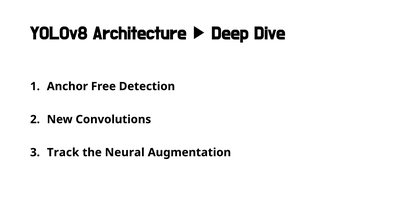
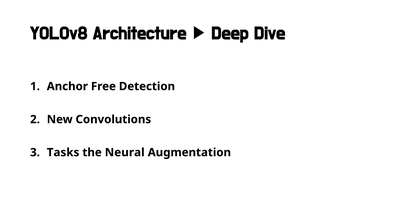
Track: Track -> Tasks
